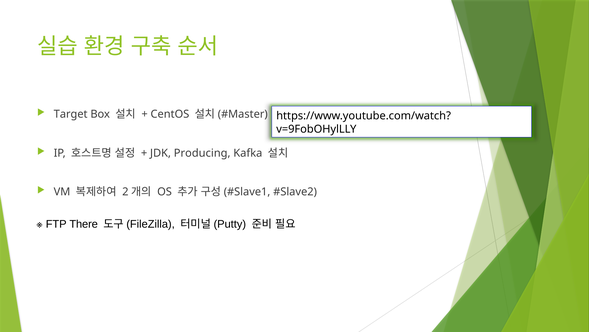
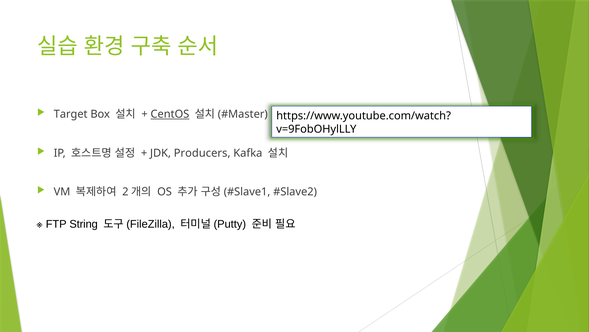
CentOS underline: none -> present
Producing: Producing -> Producers
There: There -> String
